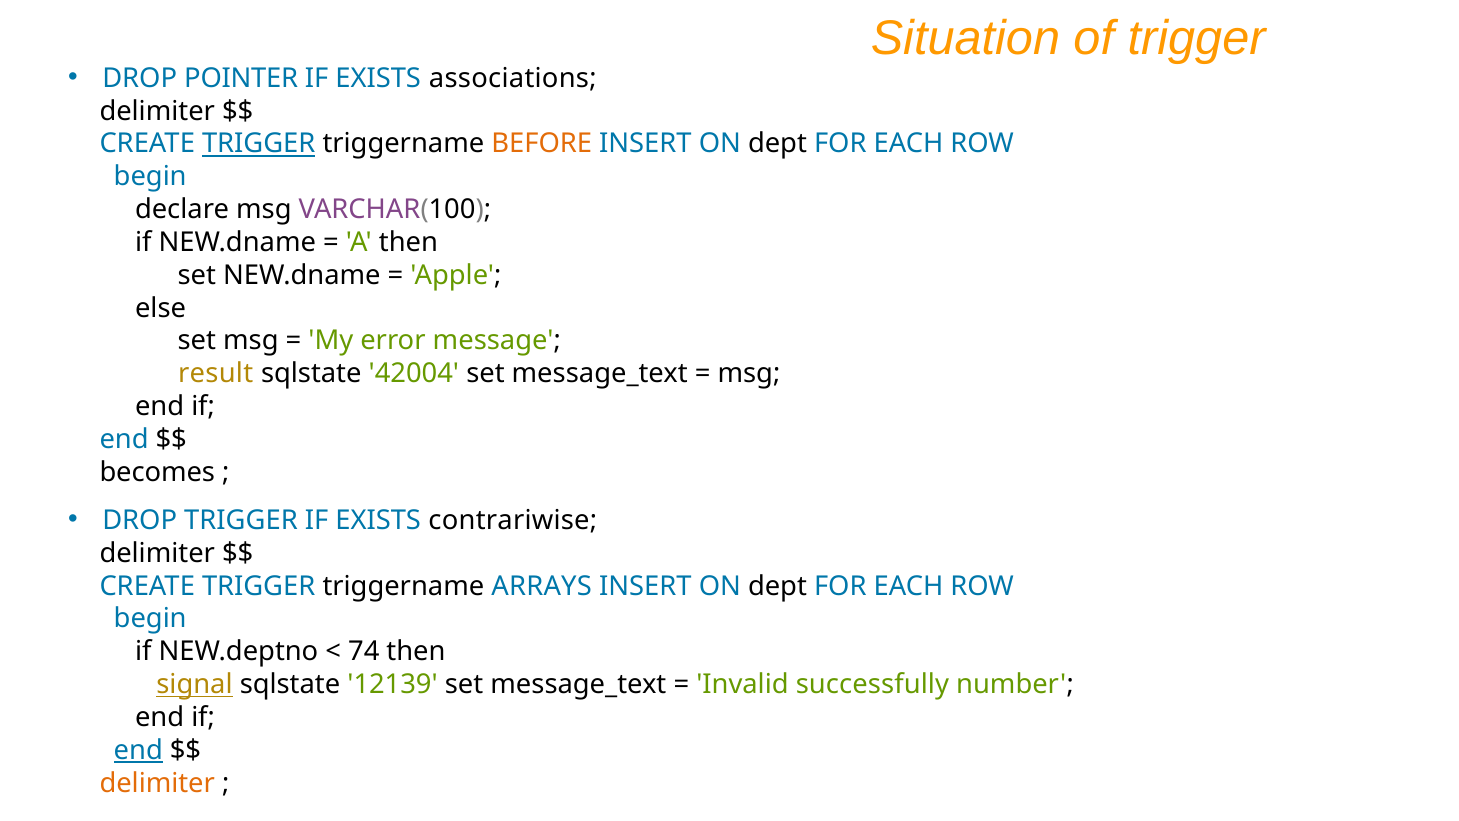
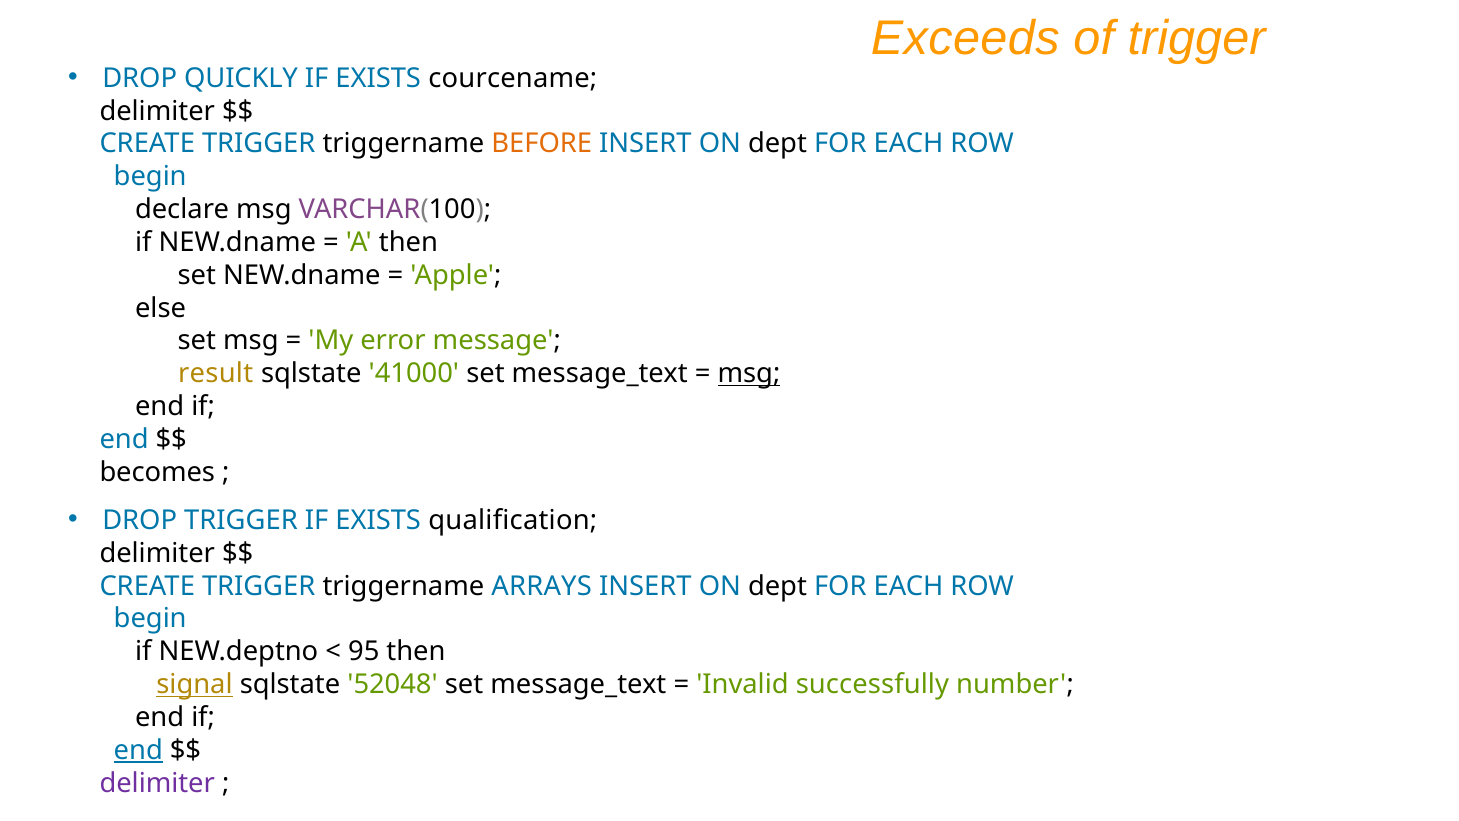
Situation: Situation -> Exceeds
POINTER: POINTER -> QUICKLY
associations: associations -> courcename
TRIGGER at (259, 144) underline: present -> none
42004: 42004 -> 41000
msg at (749, 374) underline: none -> present
contrariwise: contrariwise -> qualification
74: 74 -> 95
12139: 12139 -> 52048
delimiter at (157, 783) colour: orange -> purple
